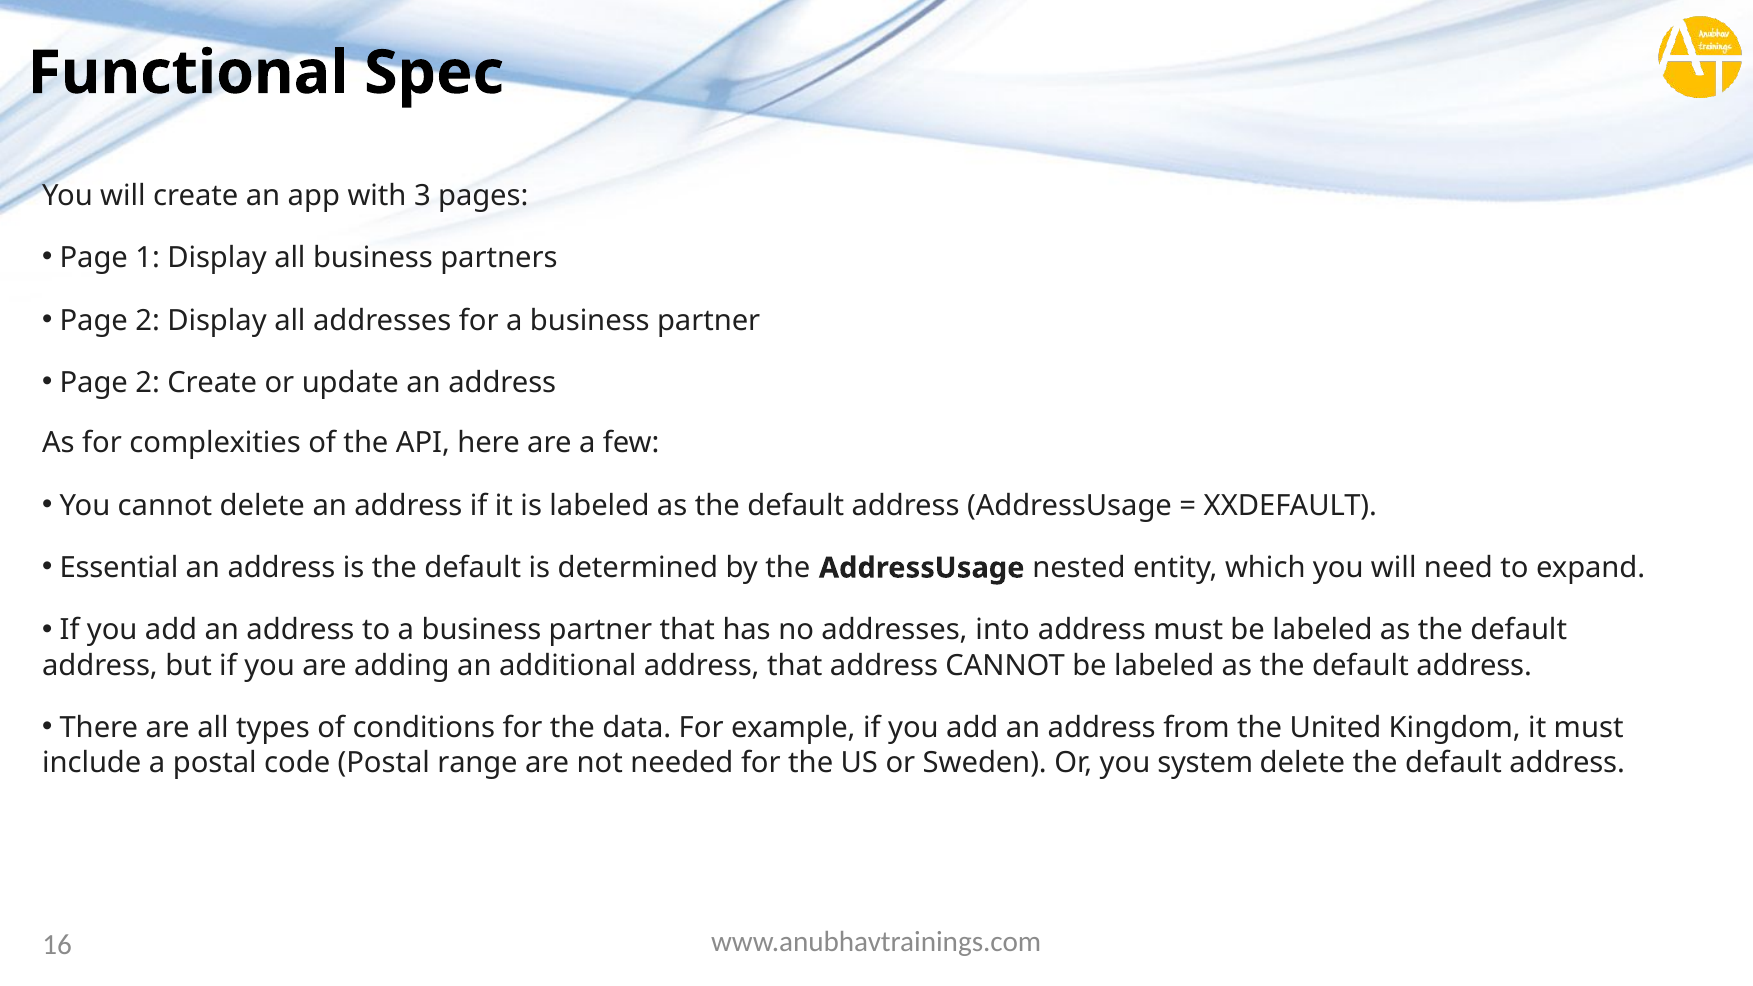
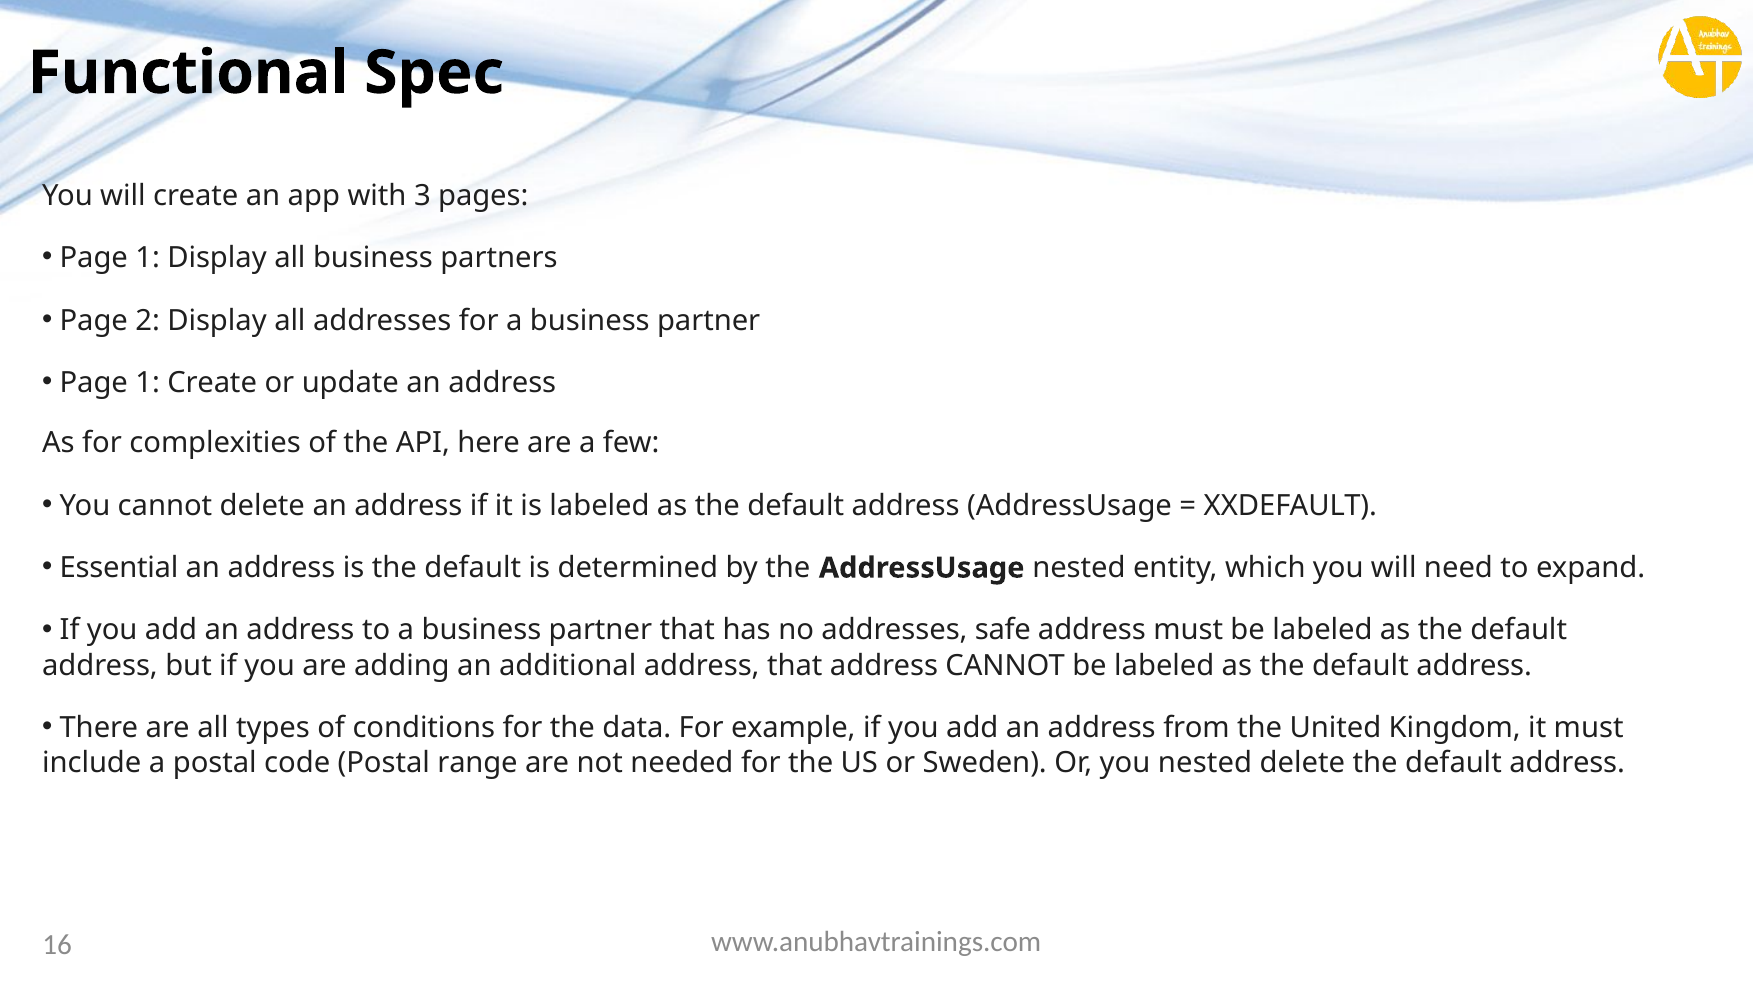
2 at (148, 383): 2 -> 1
into: into -> safe
you system: system -> nested
